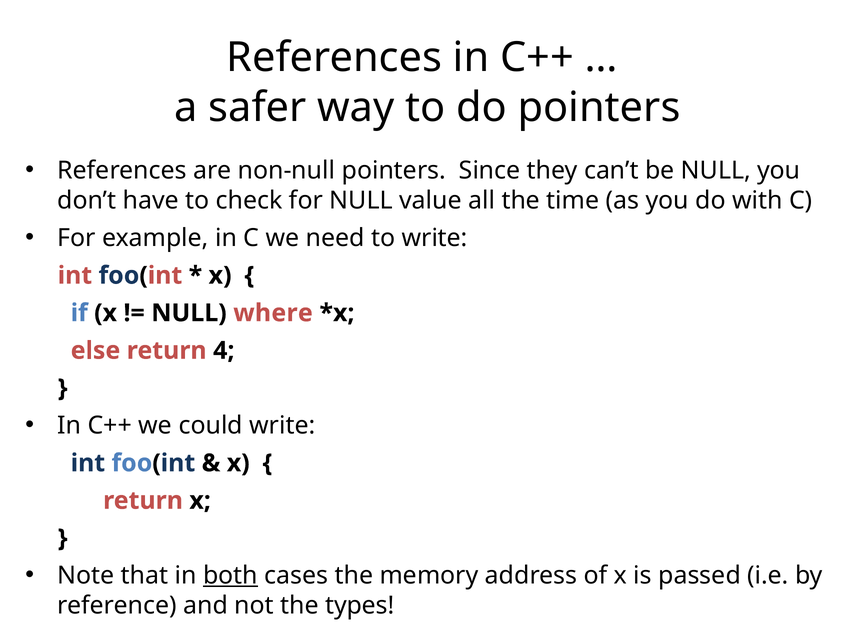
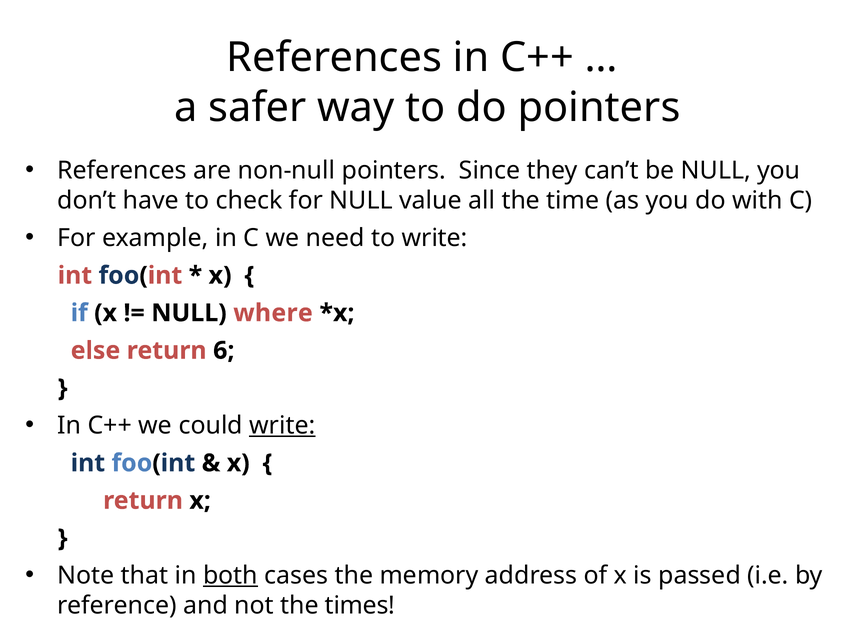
4: 4 -> 6
write at (282, 426) underline: none -> present
types: types -> times
